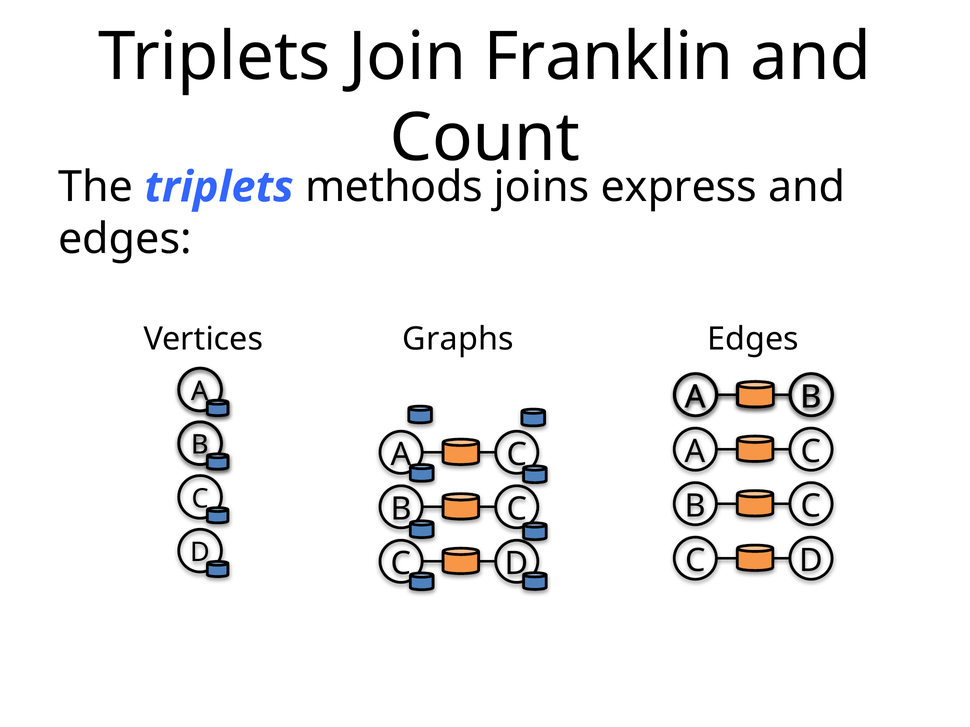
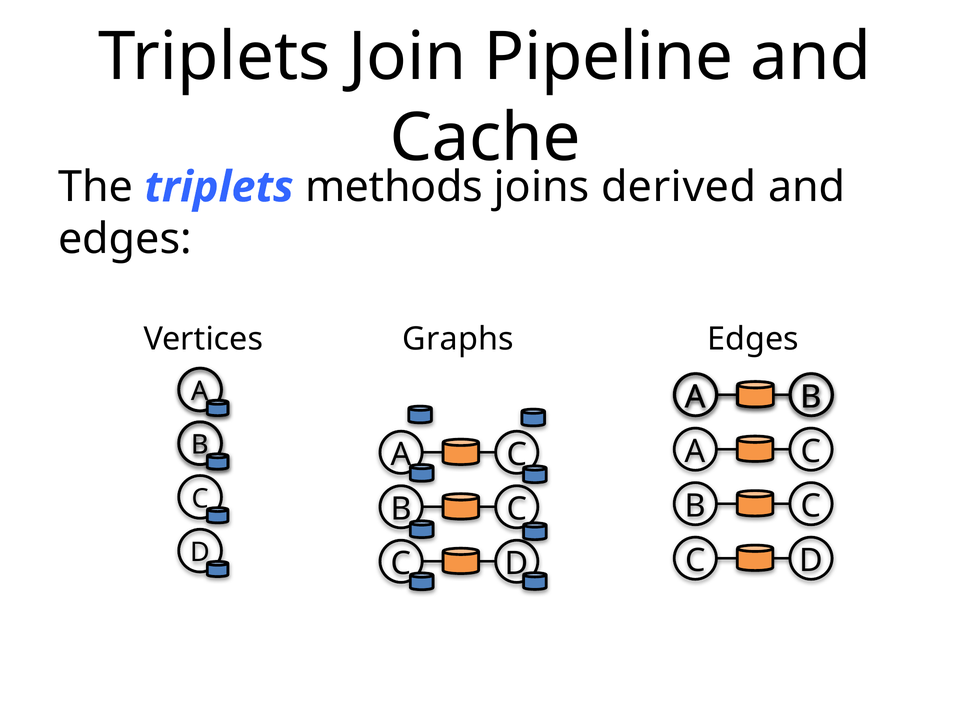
Franklin: Franklin -> Pipeline
Count: Count -> Cache
express: express -> derived
